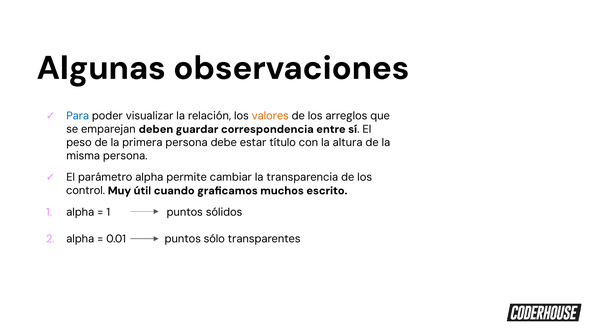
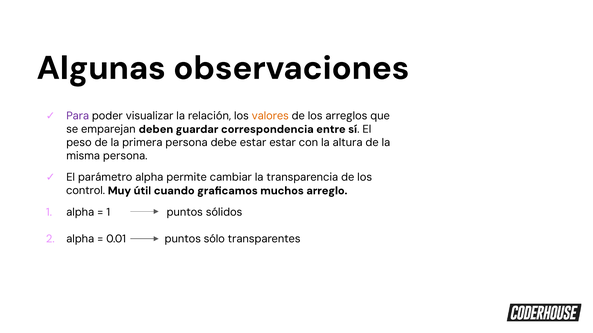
Para colour: blue -> purple
estar título: título -> estar
escrito: escrito -> arreglo
